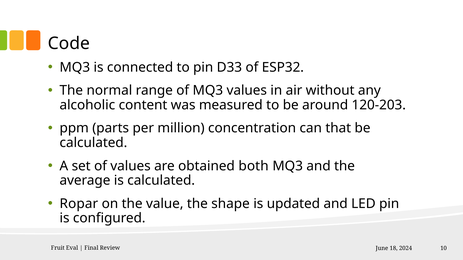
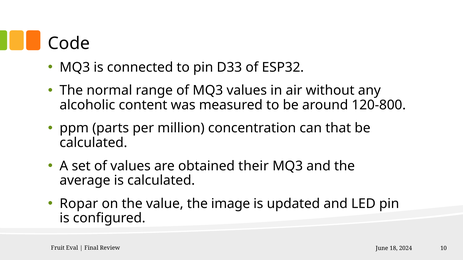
120-203: 120-203 -> 120-800
both: both -> their
shape: shape -> image
